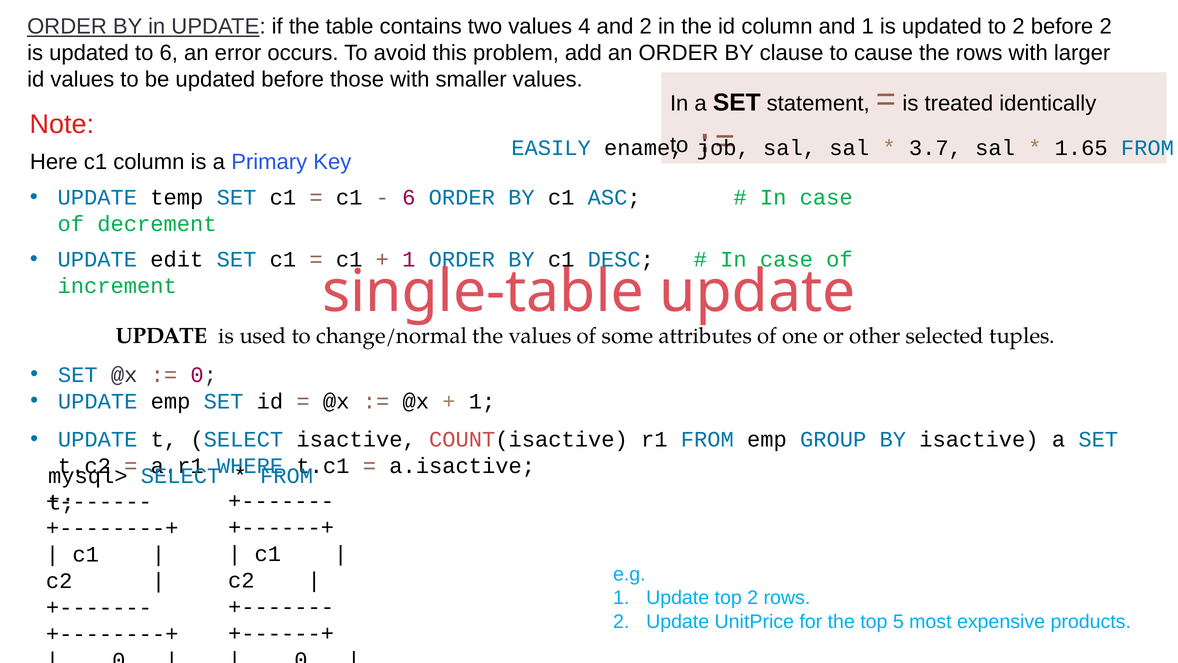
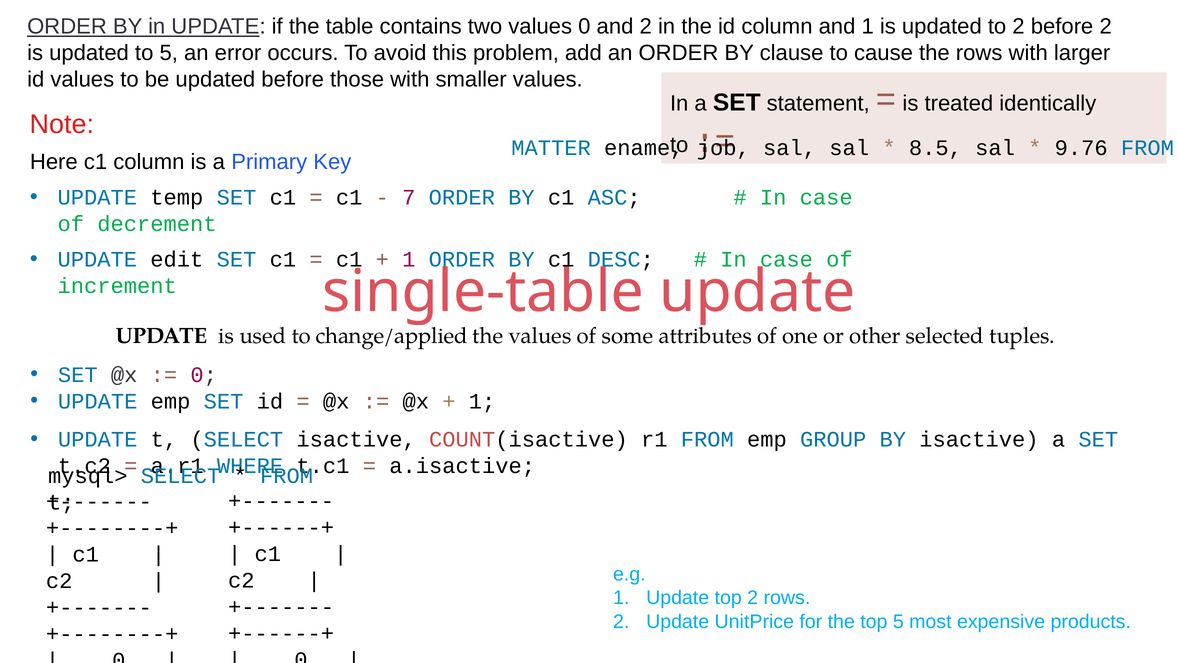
values 4: 4 -> 0
to 6: 6 -> 5
EASILY: EASILY -> MATTER
3.7: 3.7 -> 8.5
1.65: 1.65 -> 9.76
6 at (409, 197): 6 -> 7
change/normal: change/normal -> change/applied
